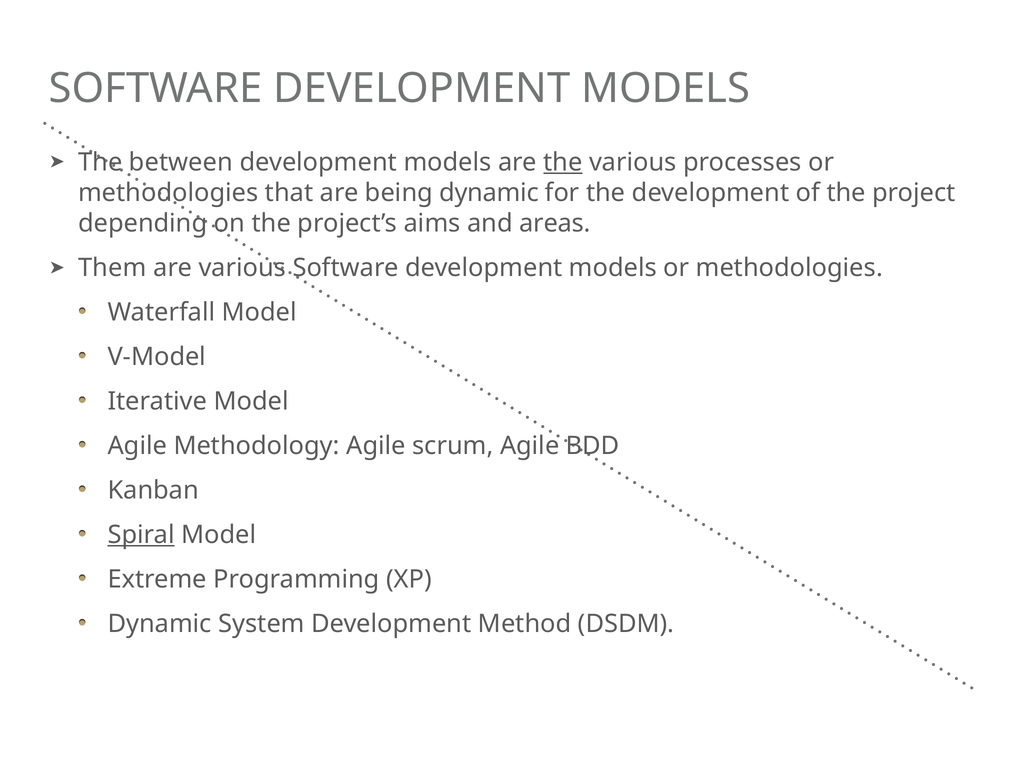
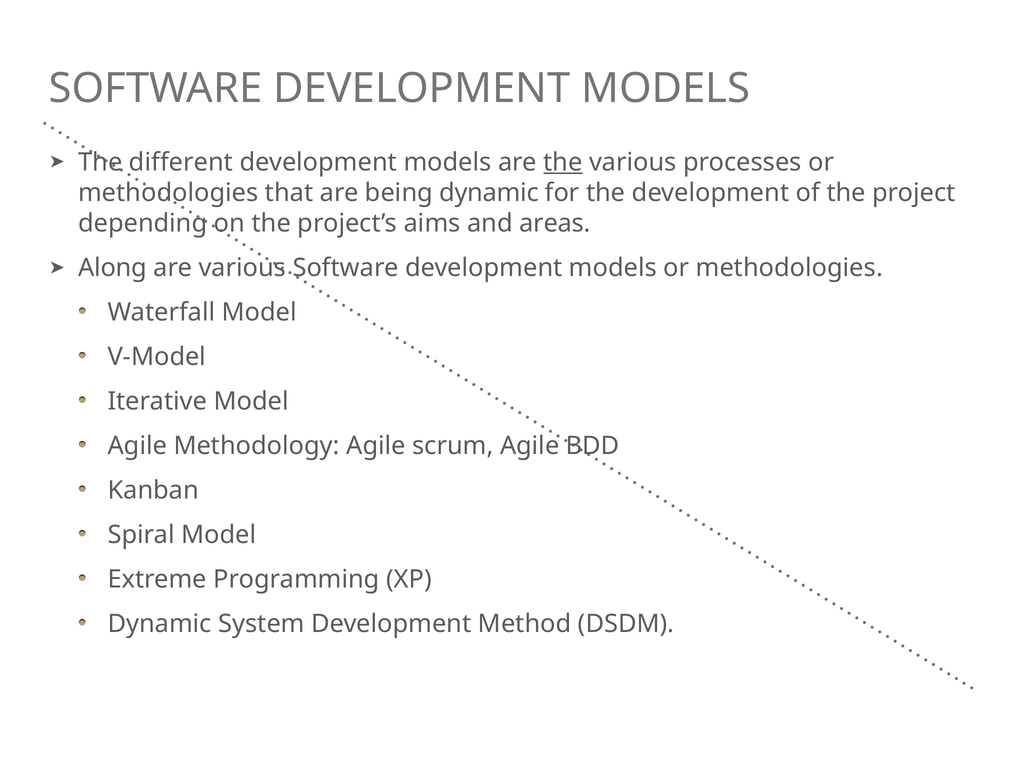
between: between -> different
Them: Them -> Along
Spiral underline: present -> none
